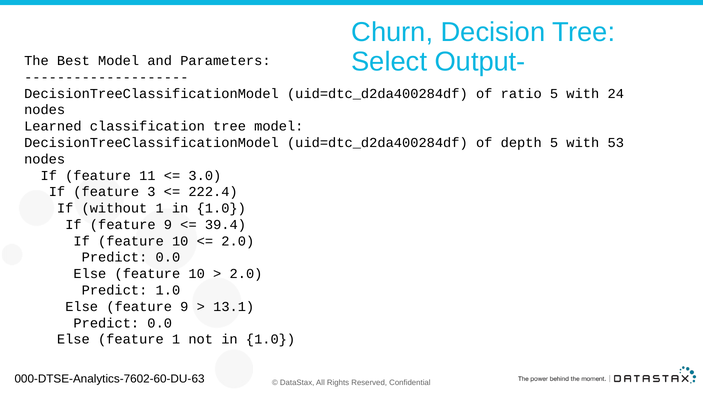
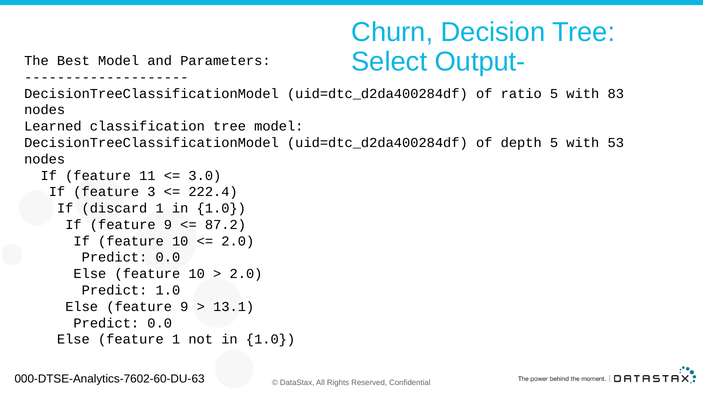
24: 24 -> 83
without: without -> discard
39.4: 39.4 -> 87.2
